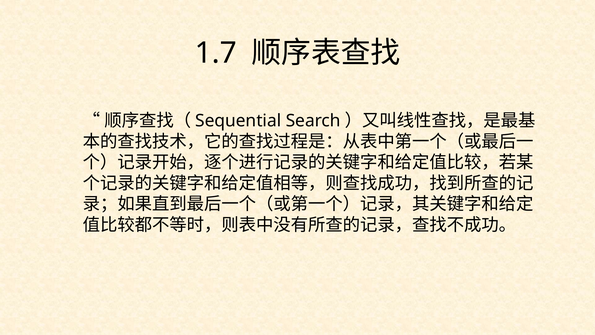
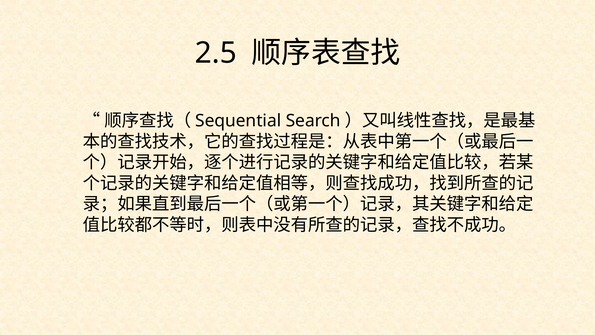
1.7: 1.7 -> 2.5
